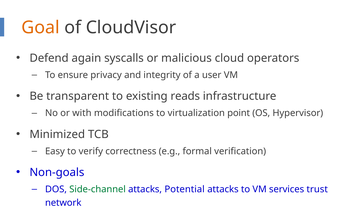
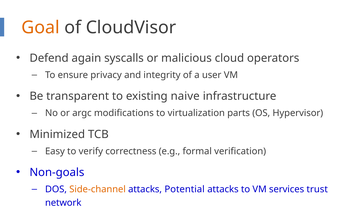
reads: reads -> naive
with: with -> argc
point: point -> parts
Side-channel colour: green -> orange
